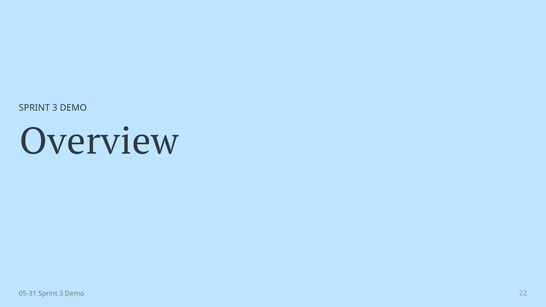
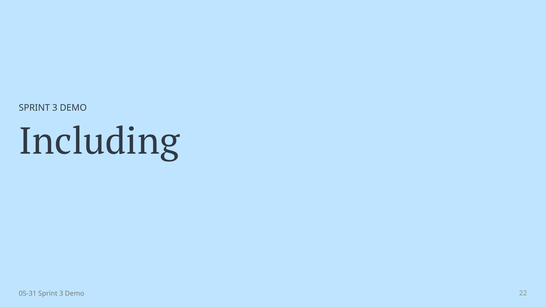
Overview: Overview -> Including
